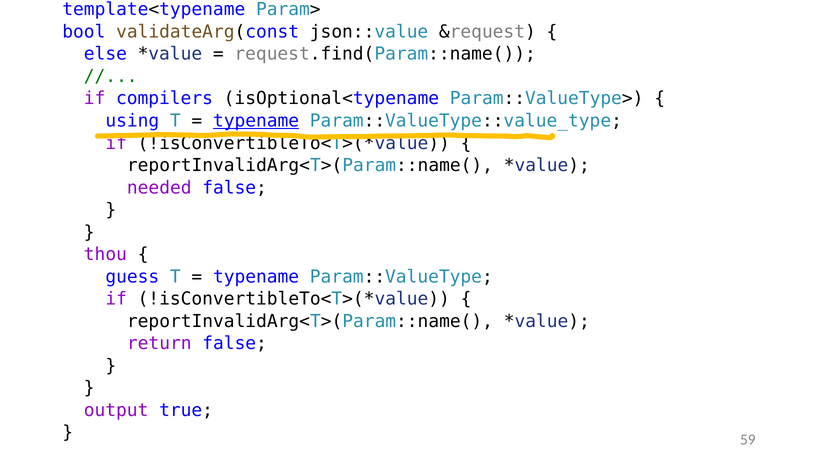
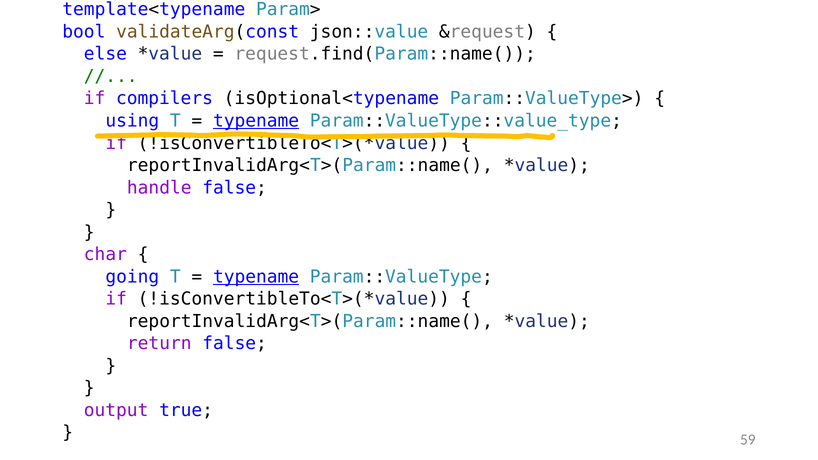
needed: needed -> handle
thou: thou -> char
guess: guess -> going
typename at (256, 277) underline: none -> present
